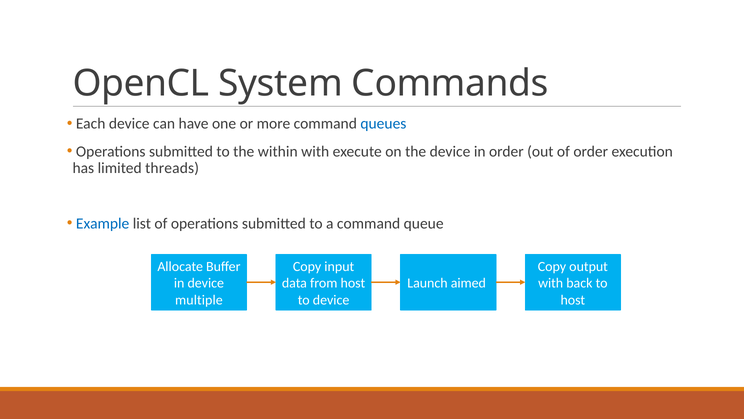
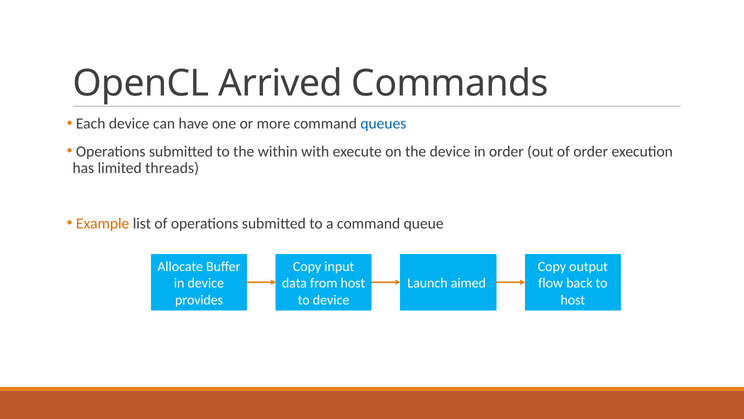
System: System -> Arrived
Example colour: blue -> orange
with at (551, 283): with -> flow
multiple: multiple -> provides
